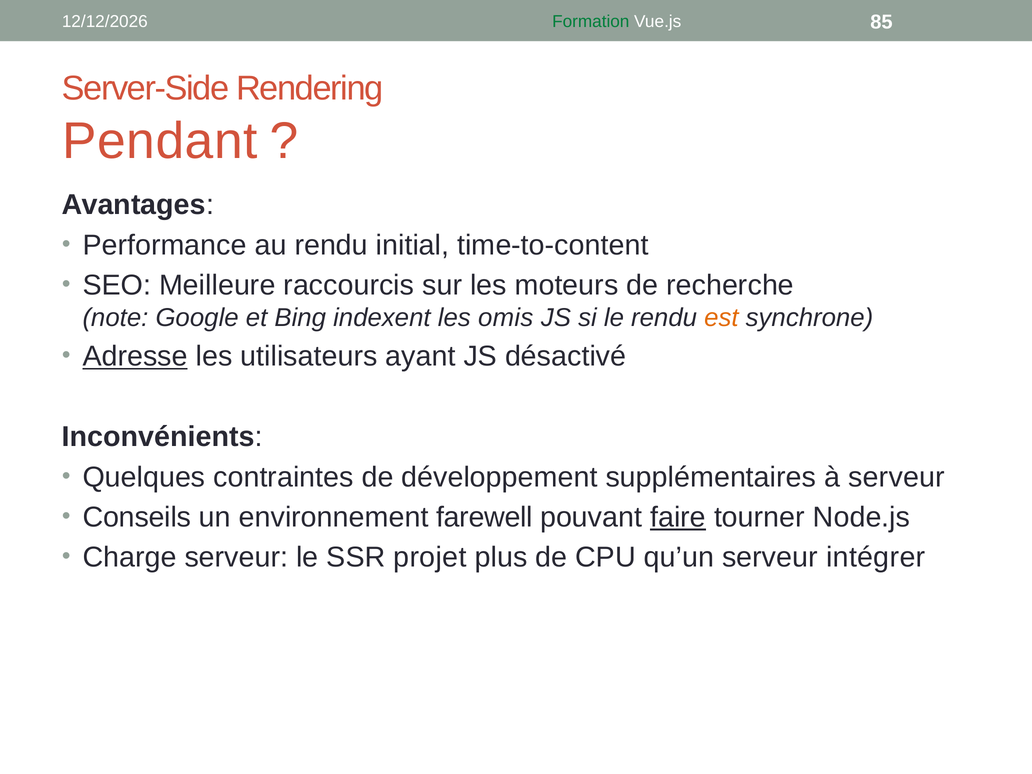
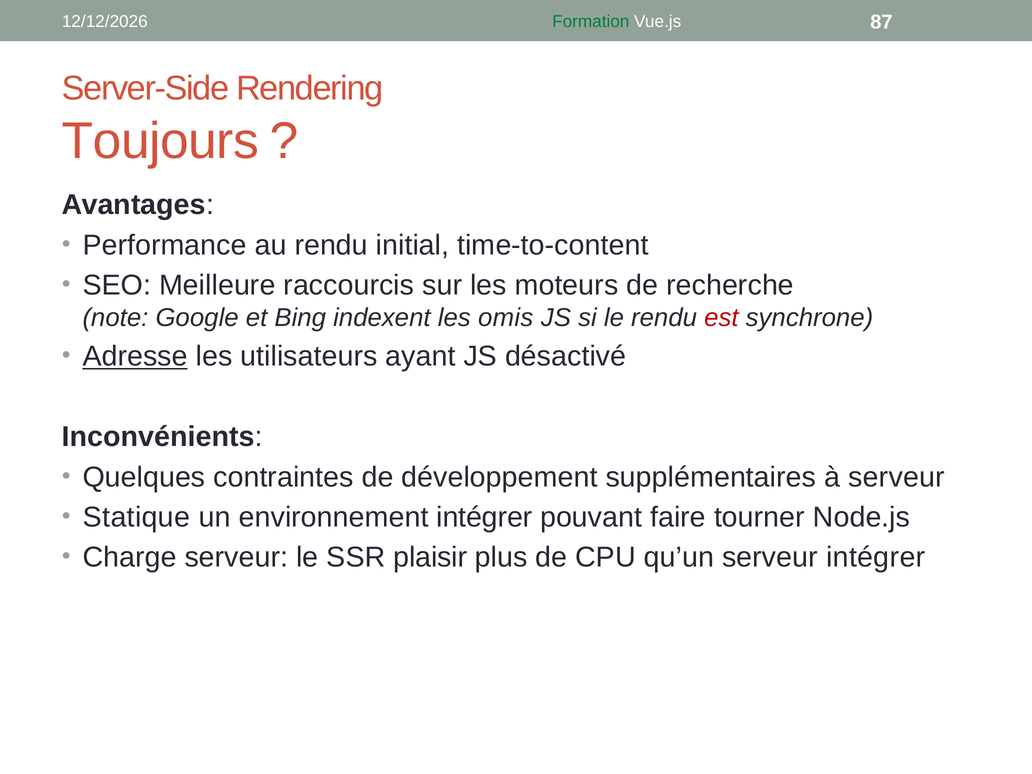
85: 85 -> 87
Pendant: Pendant -> Toujours
est colour: orange -> red
Conseils: Conseils -> Statique
environnement farewell: farewell -> intégrer
faire underline: present -> none
projet: projet -> plaisir
